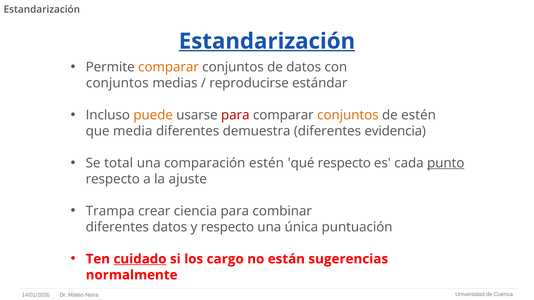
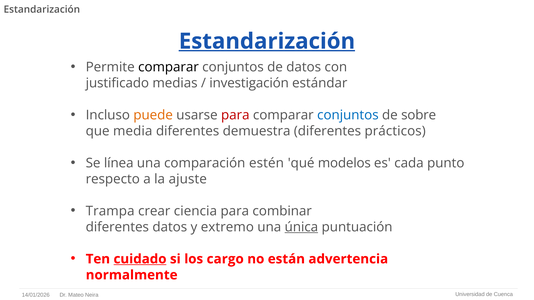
comparar at (168, 67) colour: orange -> black
conjuntos at (117, 83): conjuntos -> justificado
reproducirse: reproducirse -> investigación
conjuntos at (348, 115) colour: orange -> blue
de estén: estén -> sobre
evidencia: evidencia -> prácticos
total: total -> línea
qué respecto: respecto -> modelos
punto underline: present -> none
y respecto: respecto -> extremo
única underline: none -> present
sugerencias: sugerencias -> advertencia
